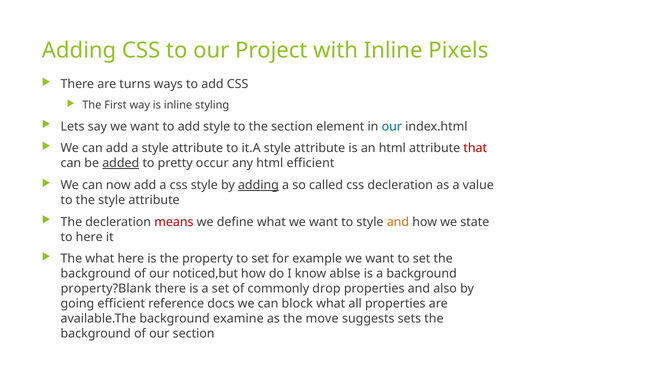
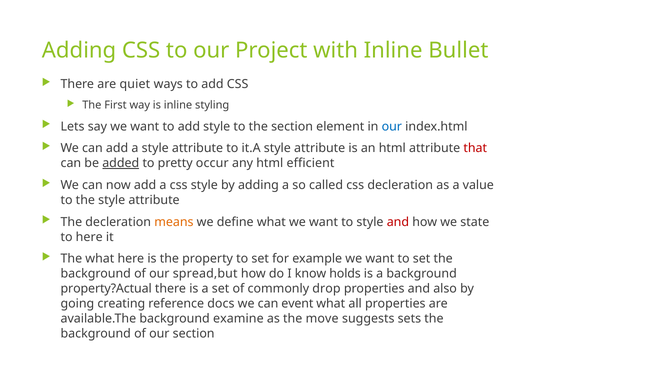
Pixels: Pixels -> Bullet
turns: turns -> quiet
adding at (258, 185) underline: present -> none
means colour: red -> orange
and at (398, 222) colour: orange -> red
noticed,but: noticed,but -> spread,but
ablse: ablse -> holds
property?Blank: property?Blank -> property?Actual
going efficient: efficient -> creating
block: block -> event
